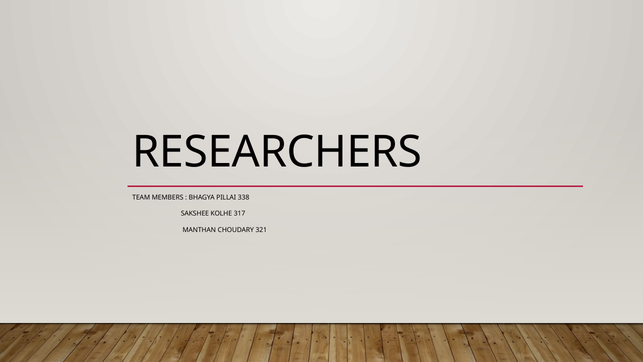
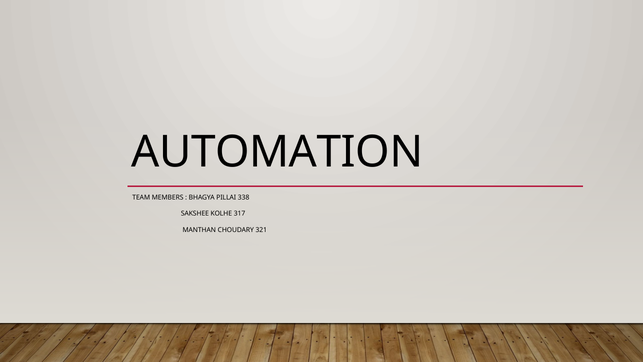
RESEARCHERS: RESEARCHERS -> AUTOMATION
